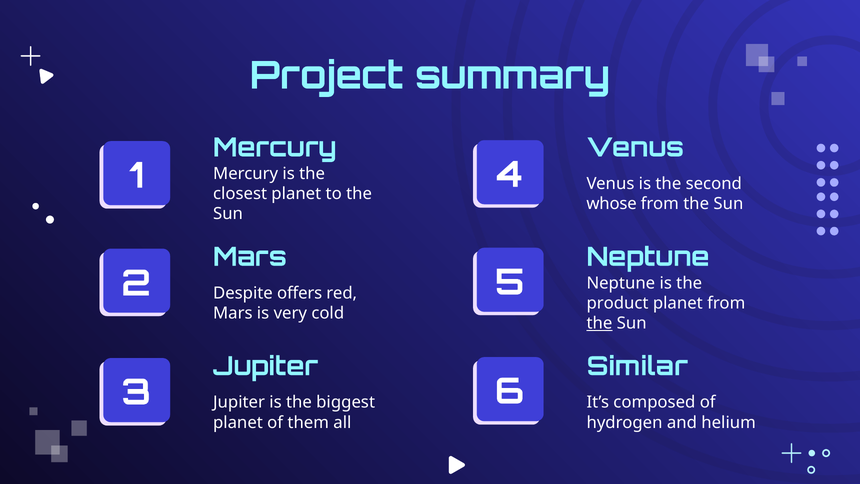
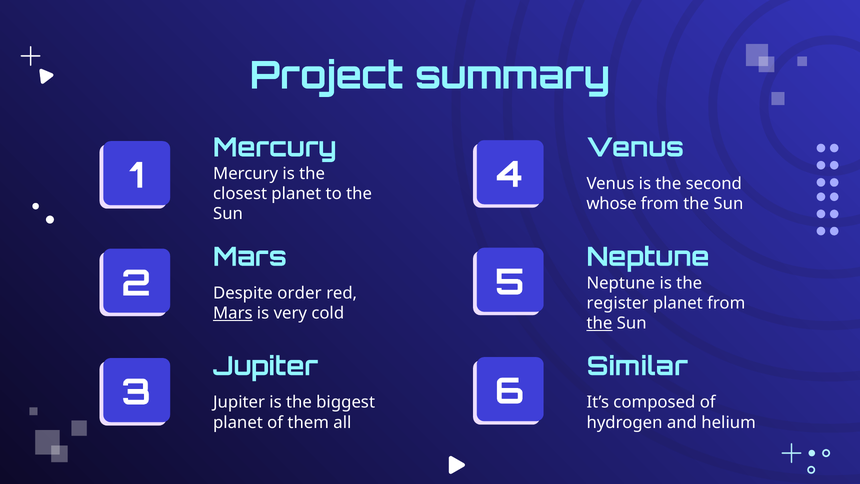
offers: offers -> order
product: product -> register
Mars at (233, 313) underline: none -> present
